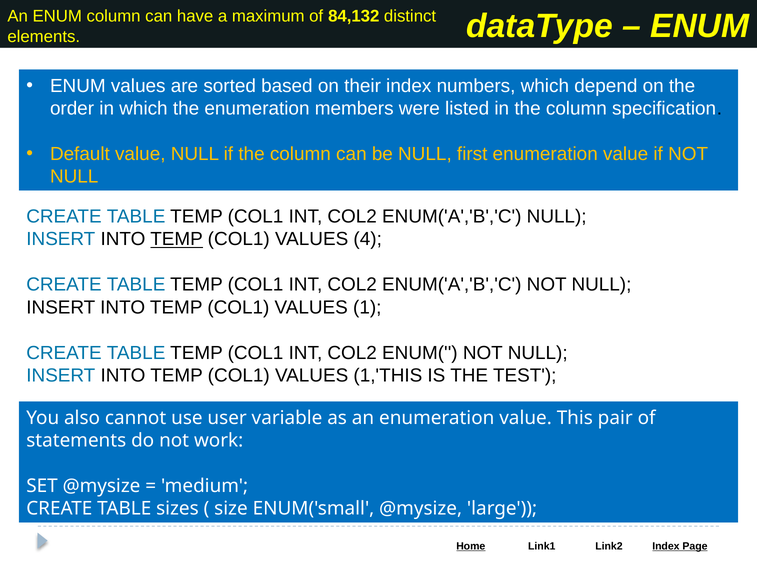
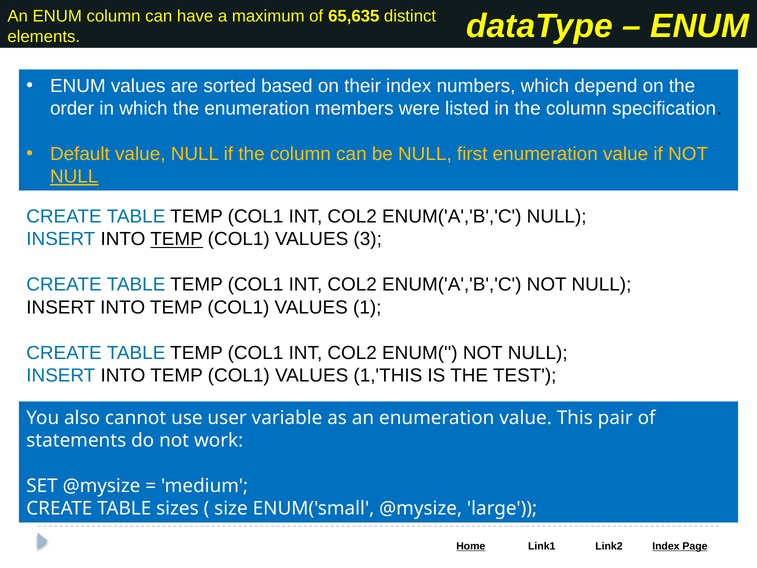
84,132: 84,132 -> 65,635
NULL at (74, 177) underline: none -> present
4: 4 -> 3
